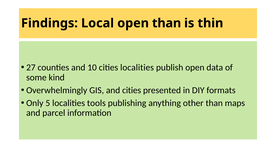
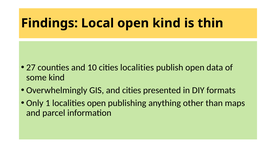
open than: than -> kind
5: 5 -> 1
localities tools: tools -> open
